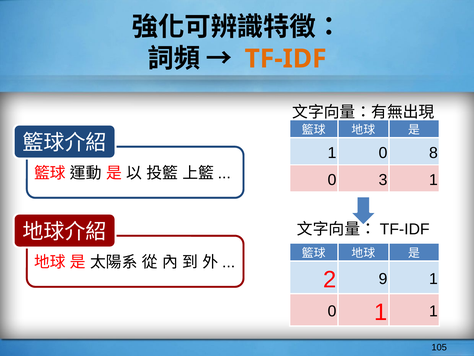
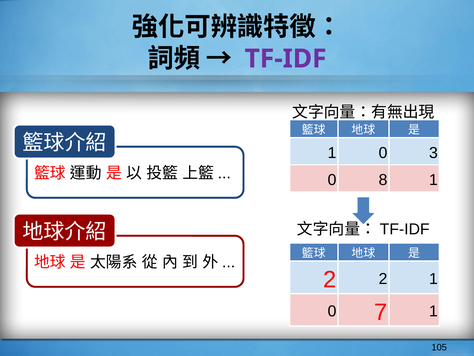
TF-IDF colour: orange -> purple
8: 8 -> 3
3: 3 -> 8
2 9: 9 -> 2
0 1: 1 -> 7
